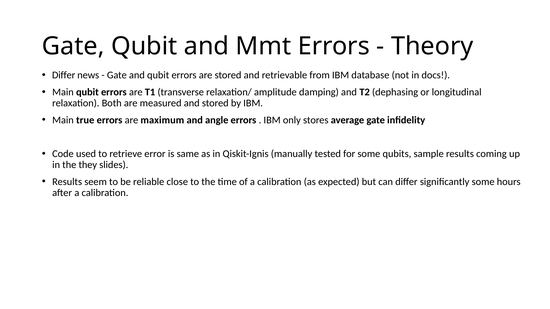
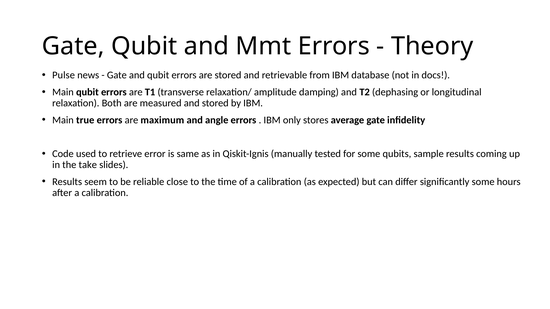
Differ at (64, 75): Differ -> Pulse
they: they -> take
